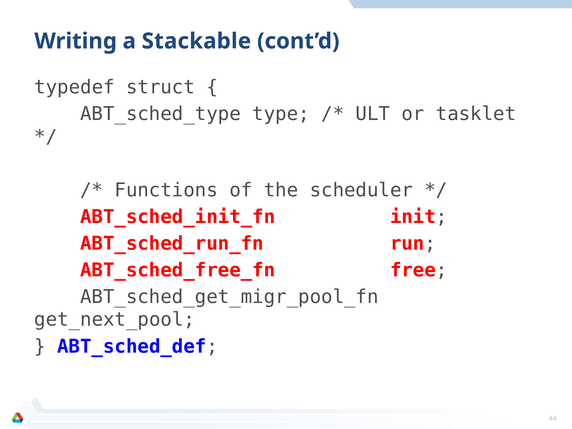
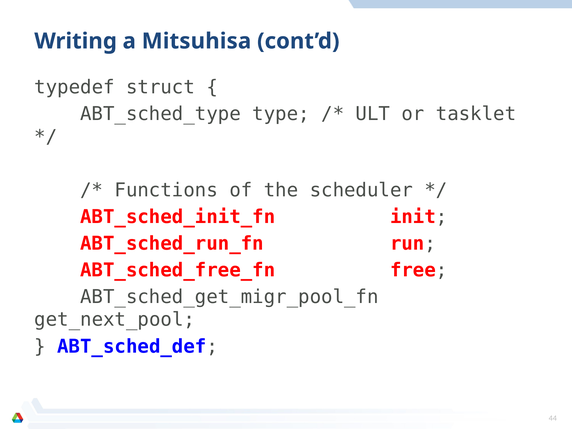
Stackable: Stackable -> Mitsuhisa
